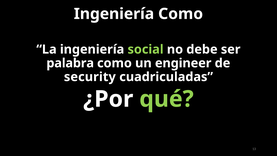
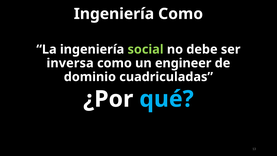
palabra: palabra -> inversa
security: security -> dominio
qué colour: light green -> light blue
